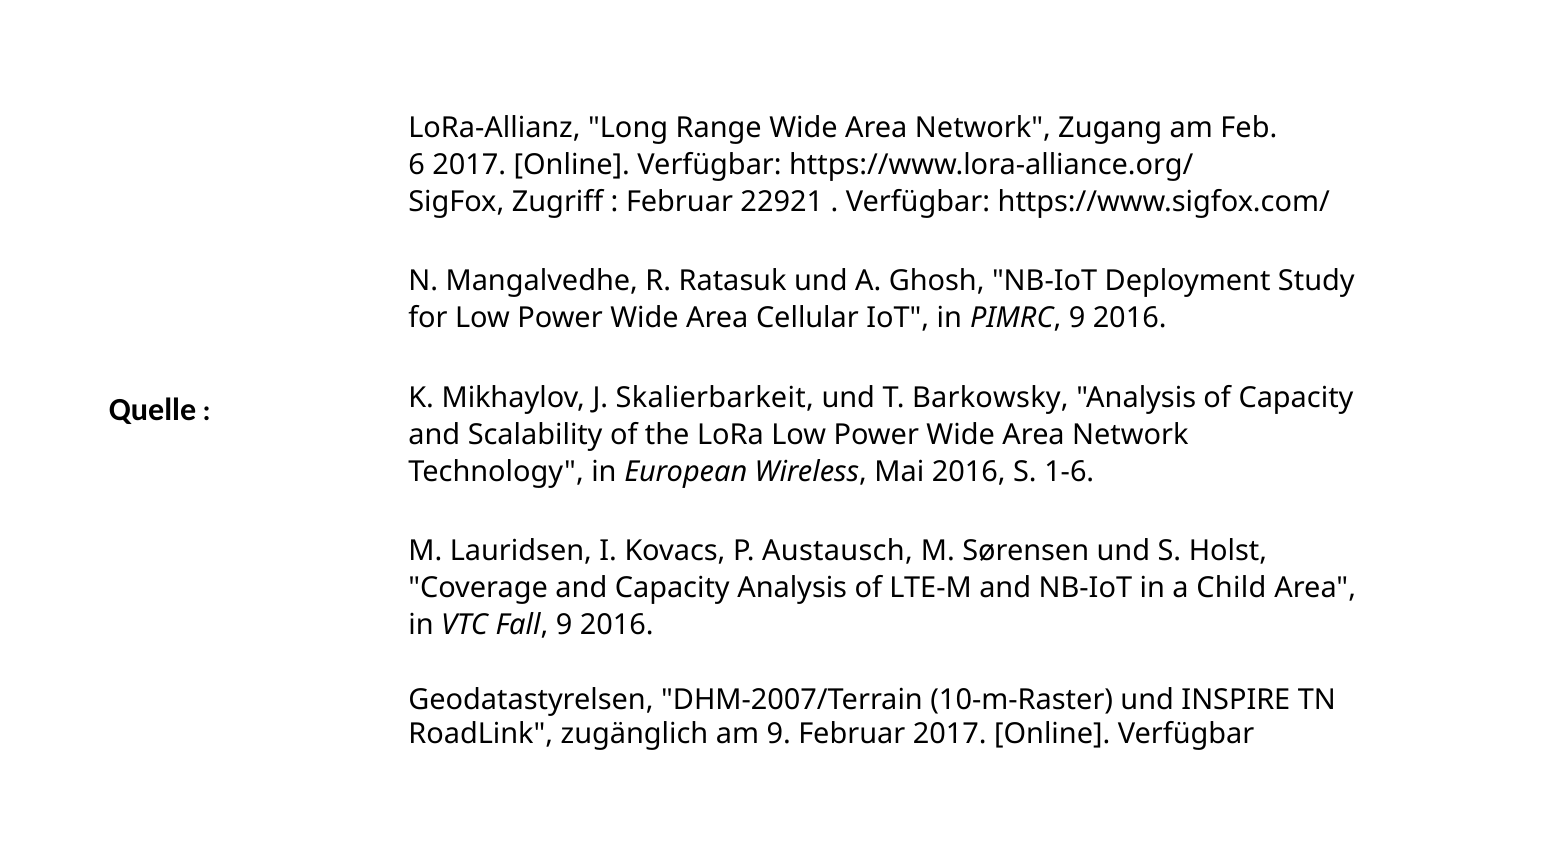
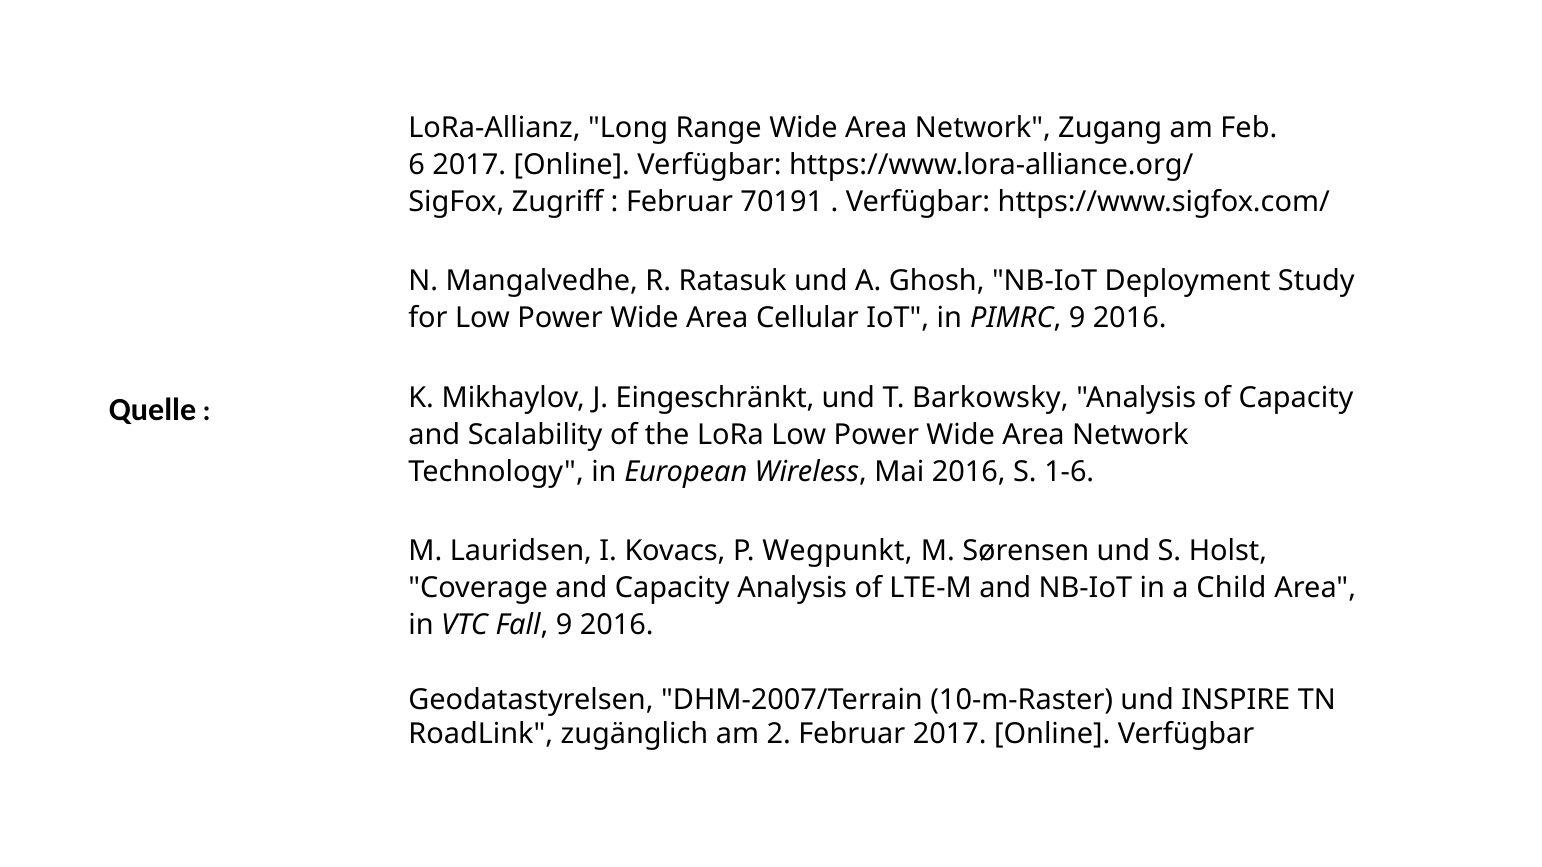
22921: 22921 -> 70191
Skalierbarkeit: Skalierbarkeit -> Eingeschränkt
Austausch: Austausch -> Wegpunkt
am 9: 9 -> 2
